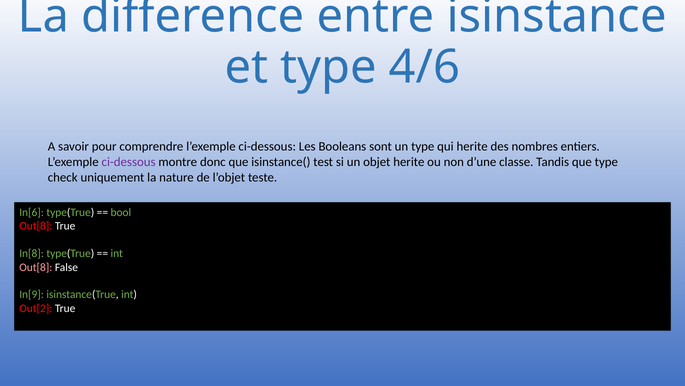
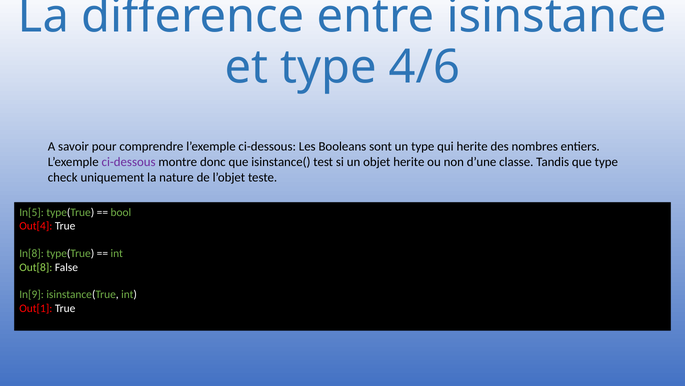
In[6: In[6 -> In[5
Out[8 at (36, 226): Out[8 -> Out[4
Out[8 at (36, 267) colour: pink -> light green
Out[2: Out[2 -> Out[1
